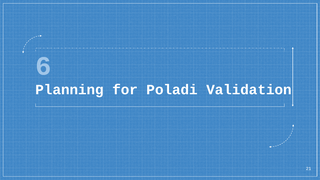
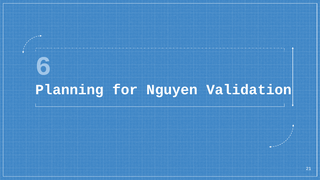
Poladi: Poladi -> Nguyen
